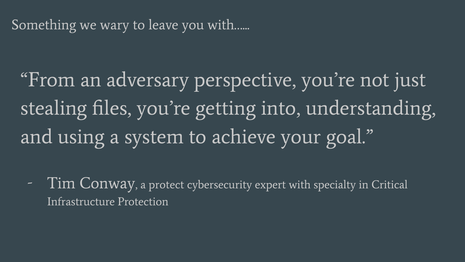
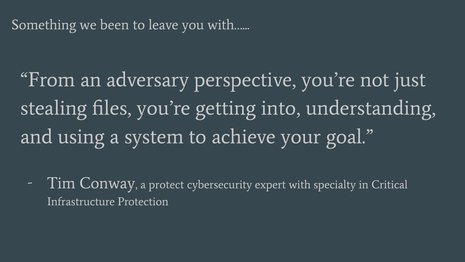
wary: wary -> been
